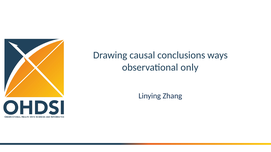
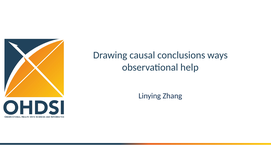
only: only -> help
